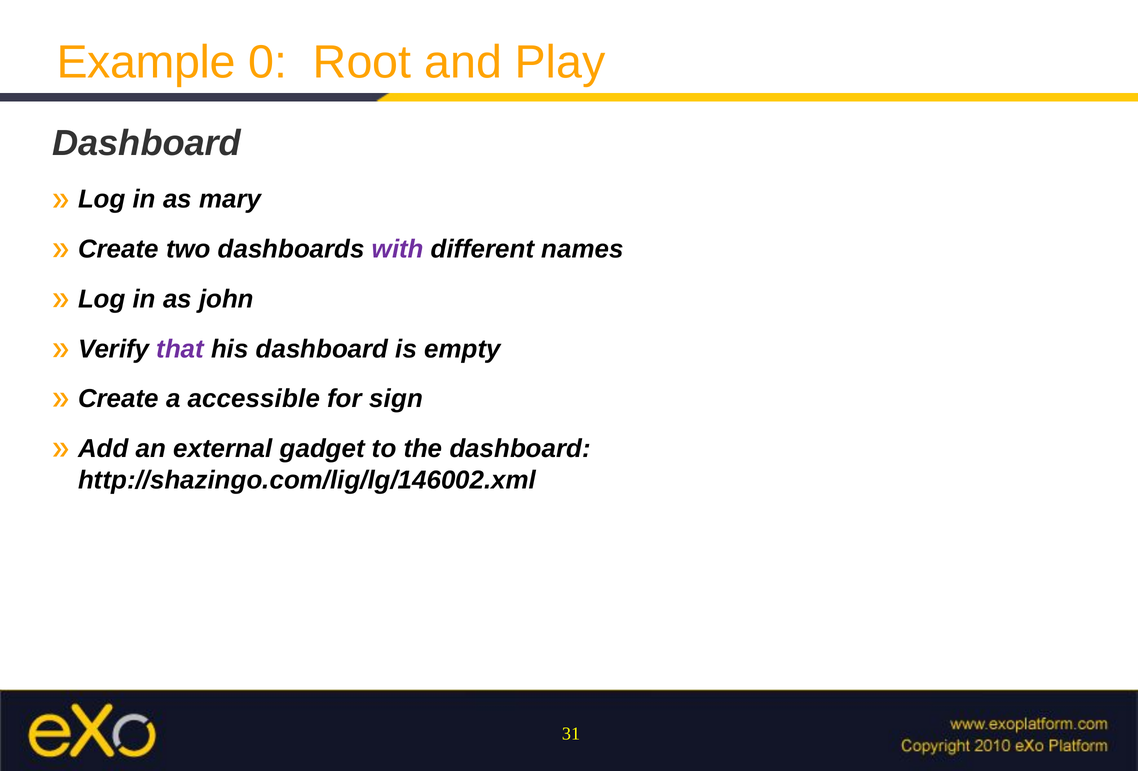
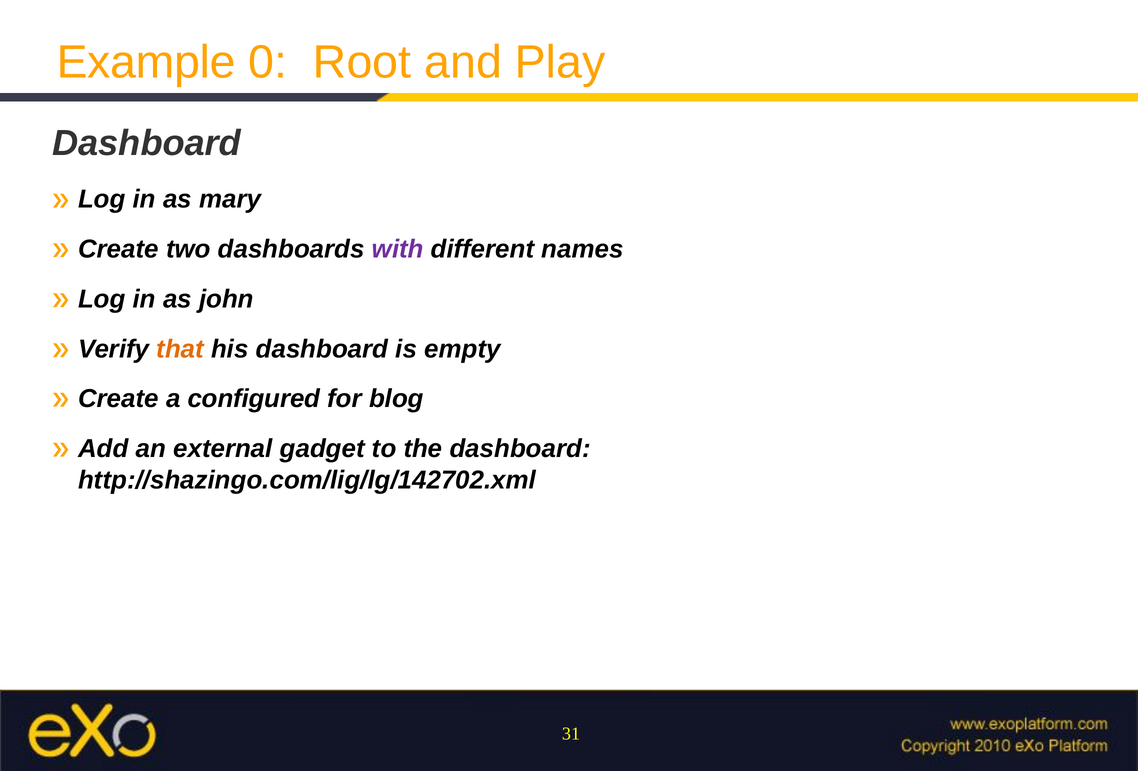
that colour: purple -> orange
accessible: accessible -> configured
sign: sign -> blog
http://shazingo.com/lig/lg/146002.xml: http://shazingo.com/lig/lg/146002.xml -> http://shazingo.com/lig/lg/142702.xml
